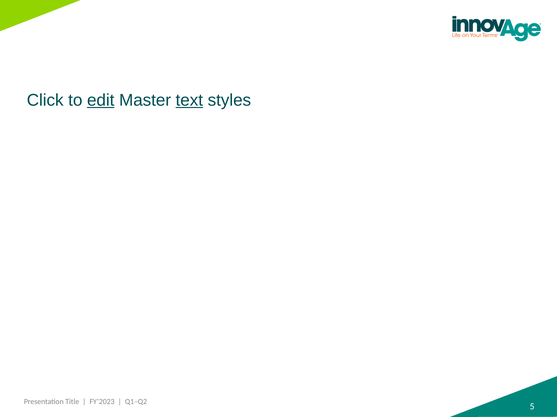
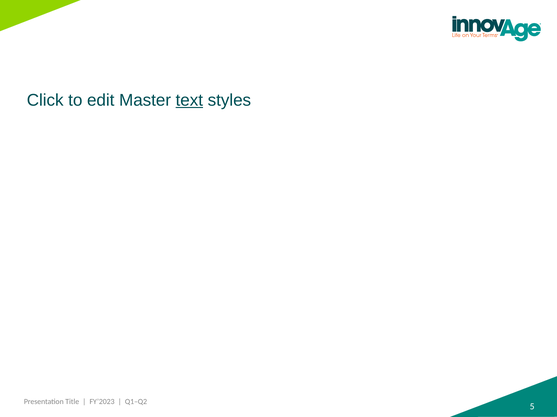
edit underline: present -> none
